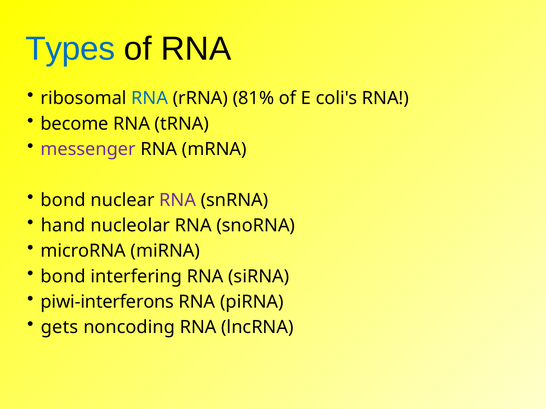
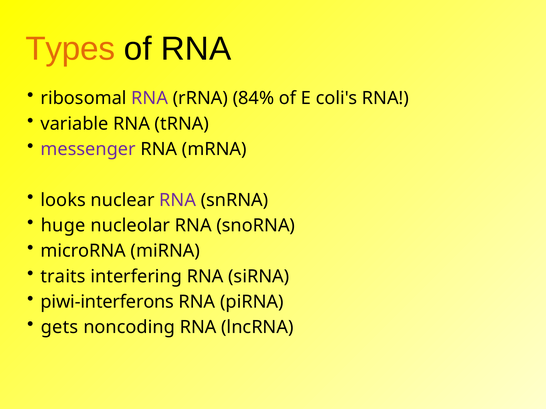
Types colour: blue -> orange
RNA at (150, 98) colour: blue -> purple
81%: 81% -> 84%
become: become -> variable
bond at (63, 200): bond -> looks
hand: hand -> huge
bond at (63, 277): bond -> traits
